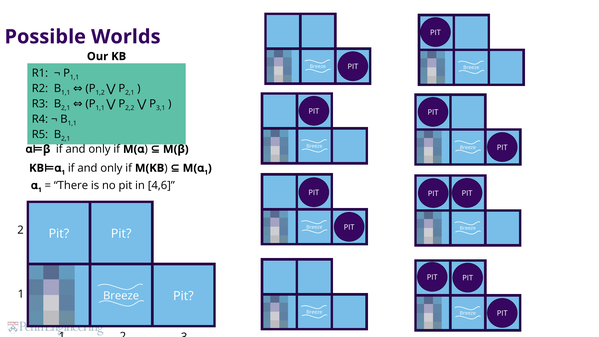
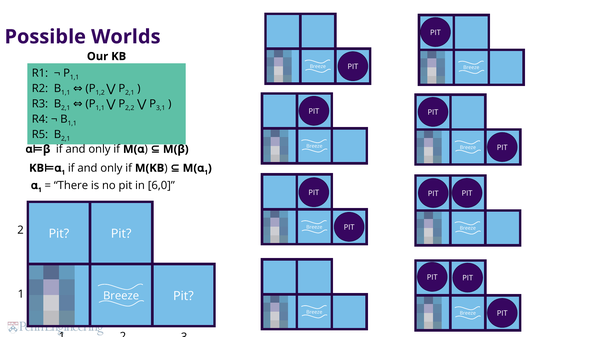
4,6: 4,6 -> 6,0
